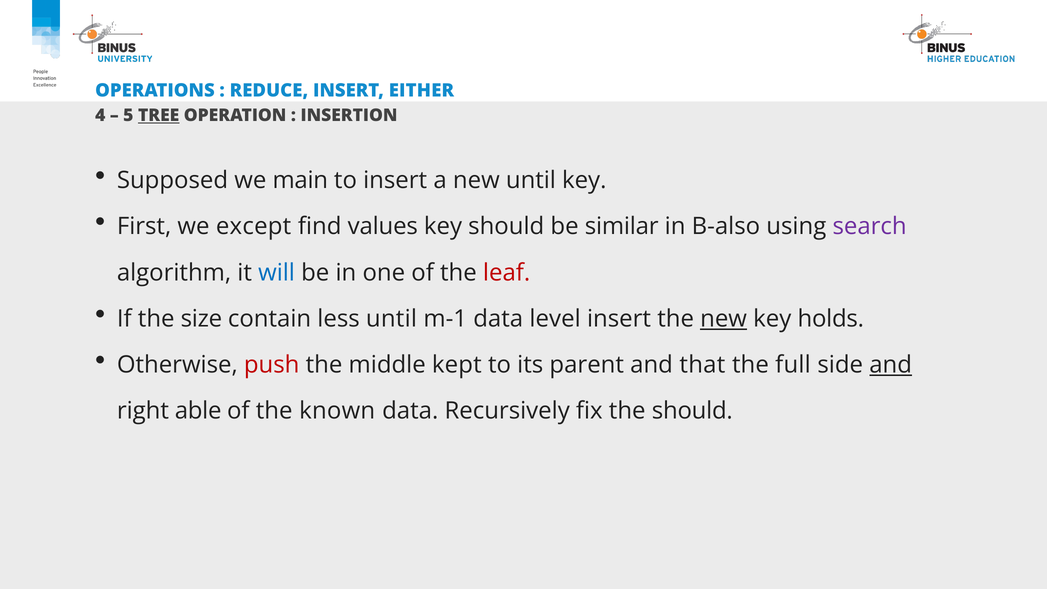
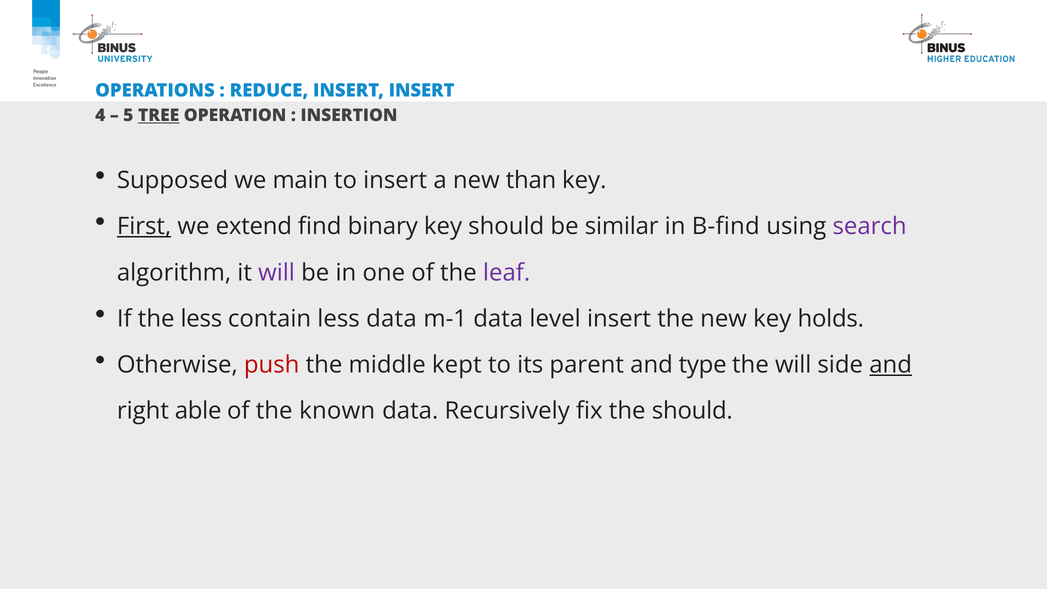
INSERT EITHER: EITHER -> INSERT
new until: until -> than
First underline: none -> present
except: except -> extend
values: values -> binary
B-also: B-also -> B-find
will at (277, 273) colour: blue -> purple
leaf colour: red -> purple
the size: size -> less
less until: until -> data
new at (724, 319) underline: present -> none
that: that -> type
the full: full -> will
